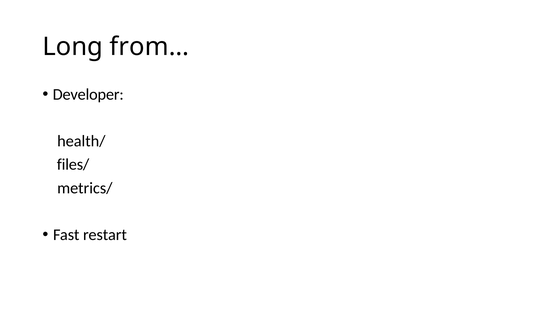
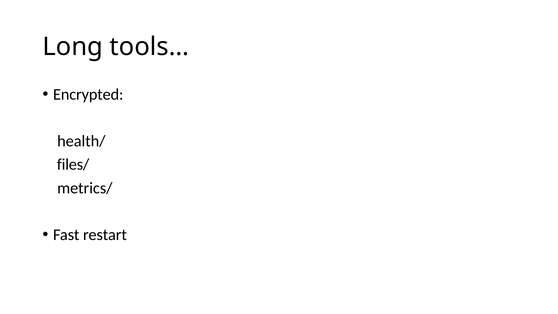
from…: from… -> tools…
Developer: Developer -> Encrypted
